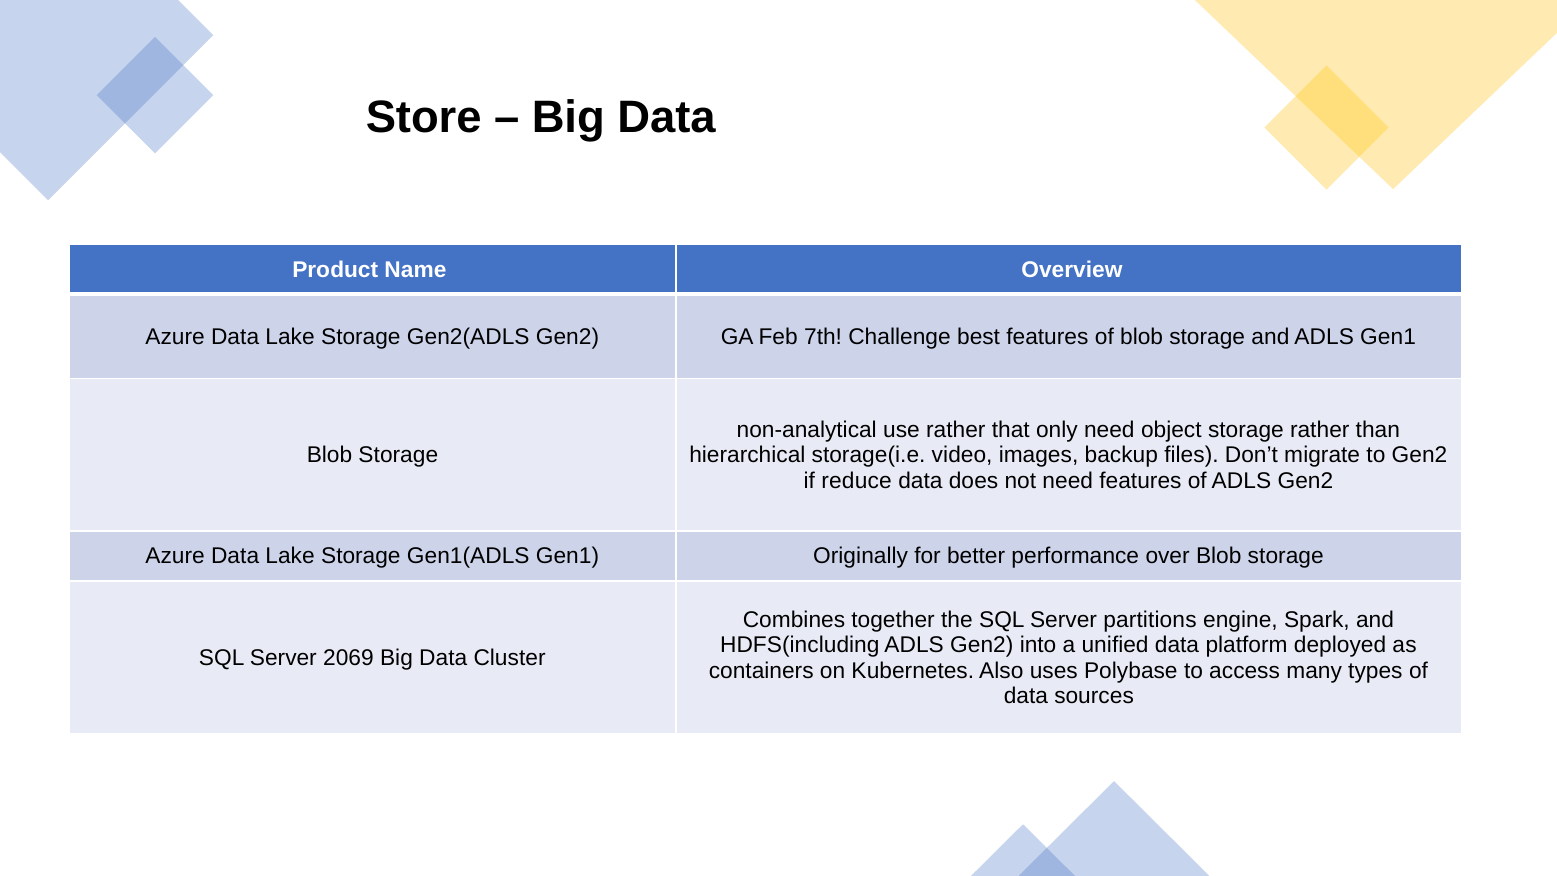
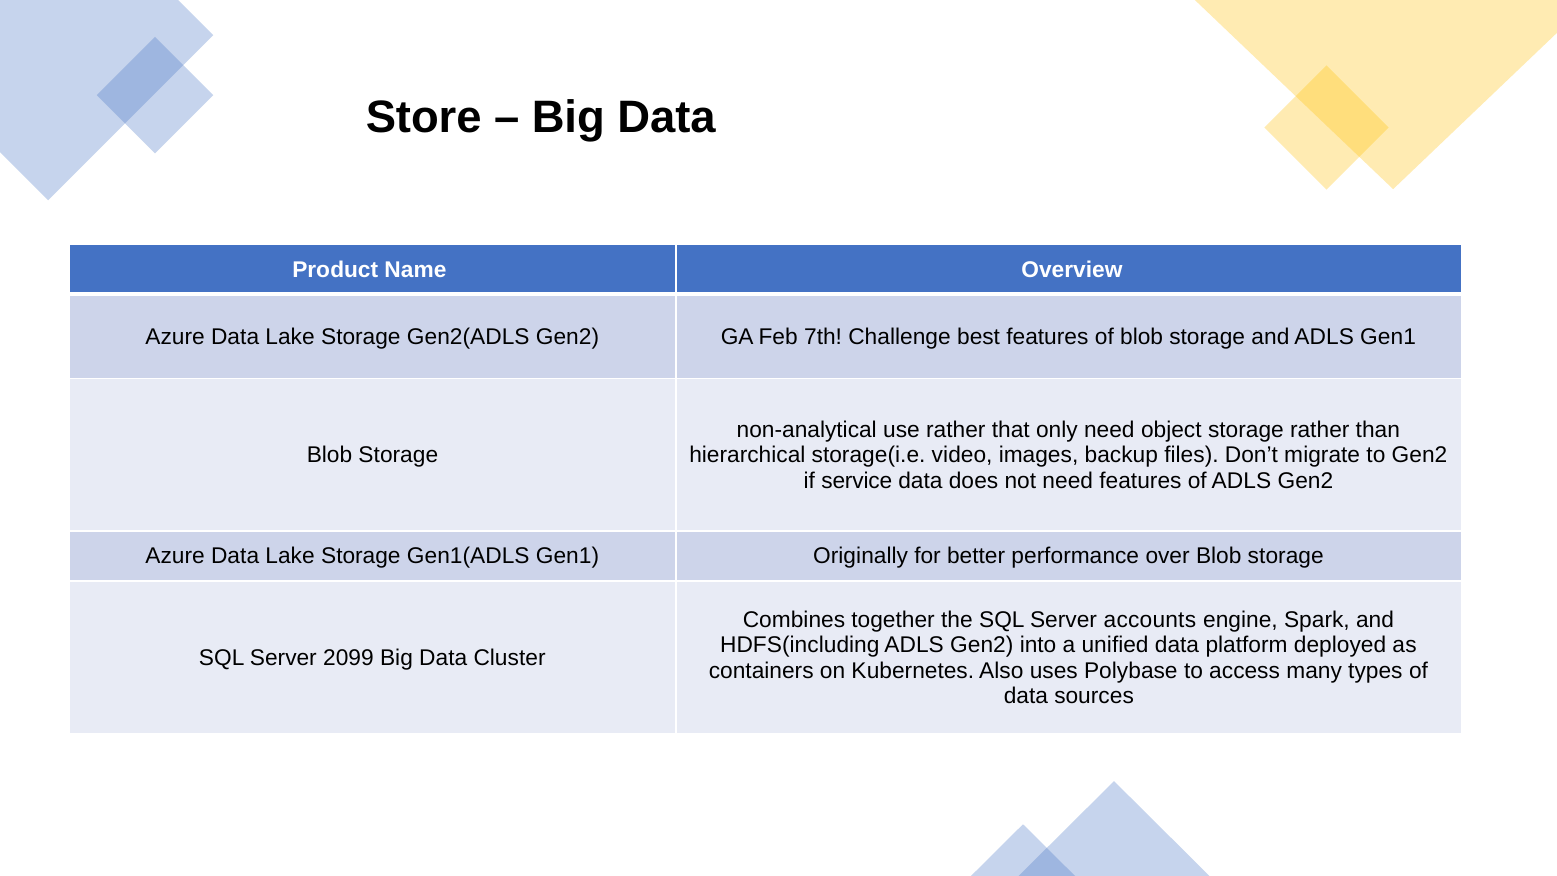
reduce: reduce -> service
partitions: partitions -> accounts
2069: 2069 -> 2099
